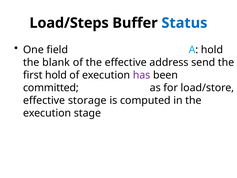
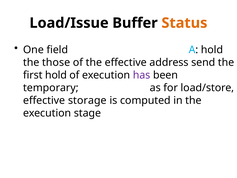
Load/Steps: Load/Steps -> Load/Issue
Status colour: blue -> orange
blank: blank -> those
committed: committed -> temporary
